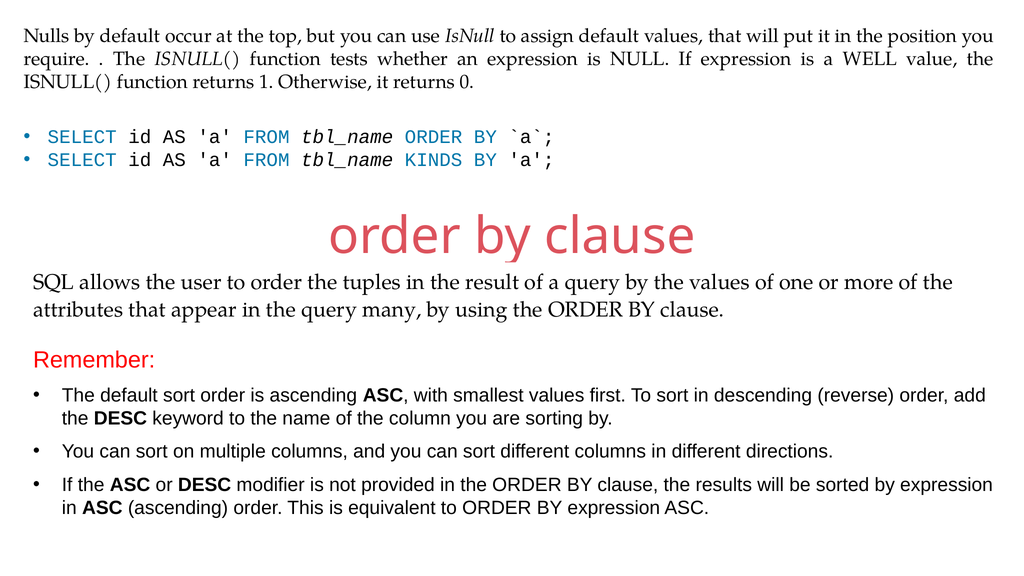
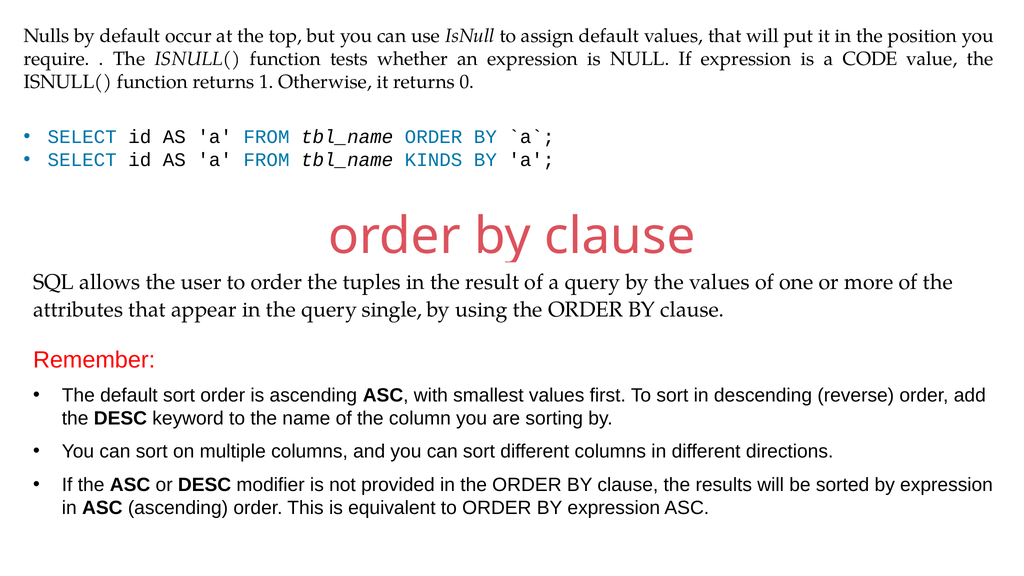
WELL: WELL -> CODE
many: many -> single
